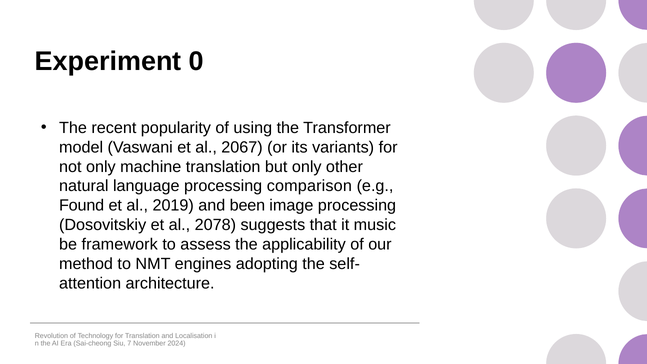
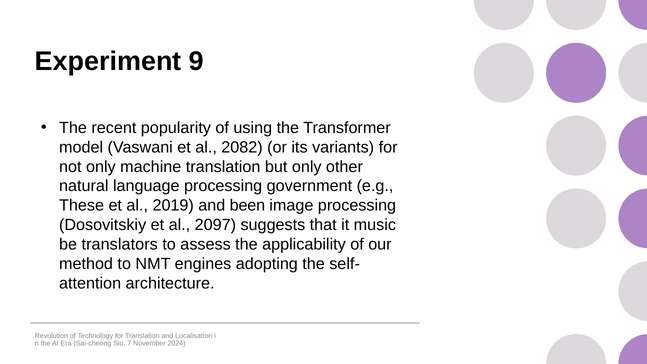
0: 0 -> 9
2067: 2067 -> 2082
comparison: comparison -> government
Found: Found -> These
2078: 2078 -> 2097
framework: framework -> translators
